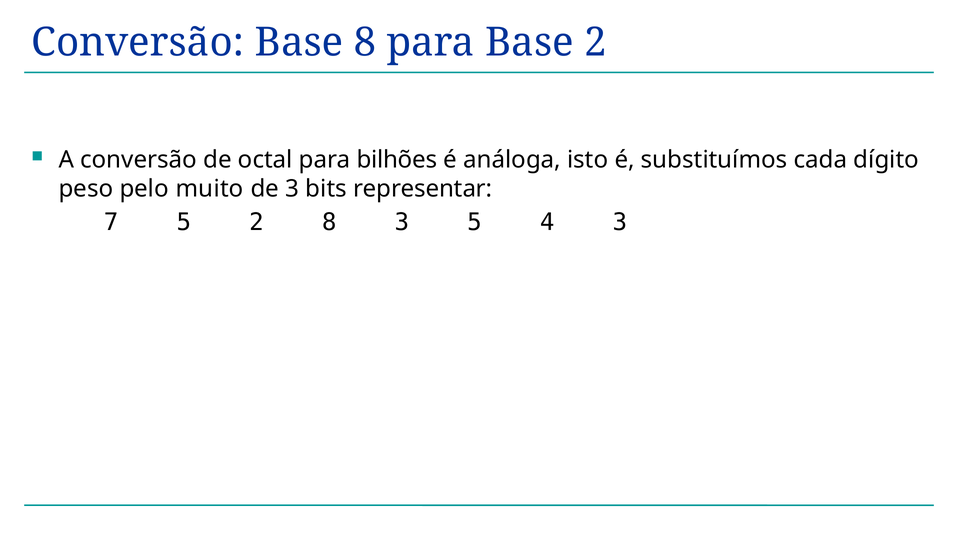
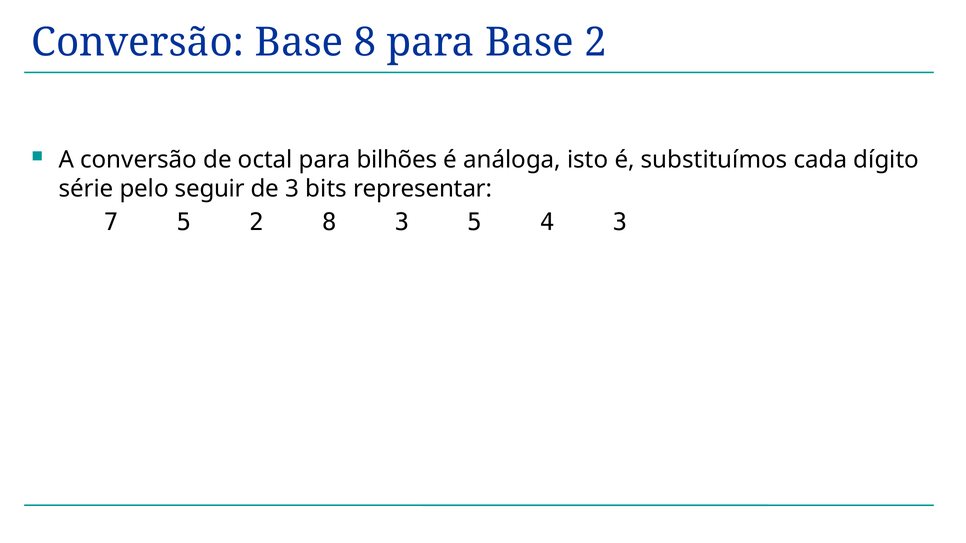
peso: peso -> série
muito: muito -> seguir
